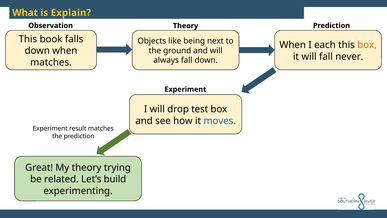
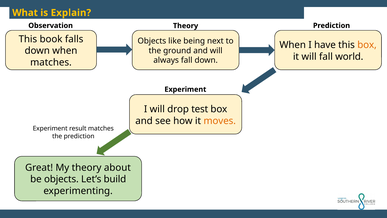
each: each -> have
never: never -> world
moves colour: blue -> orange
trying: trying -> about
be related: related -> objects
